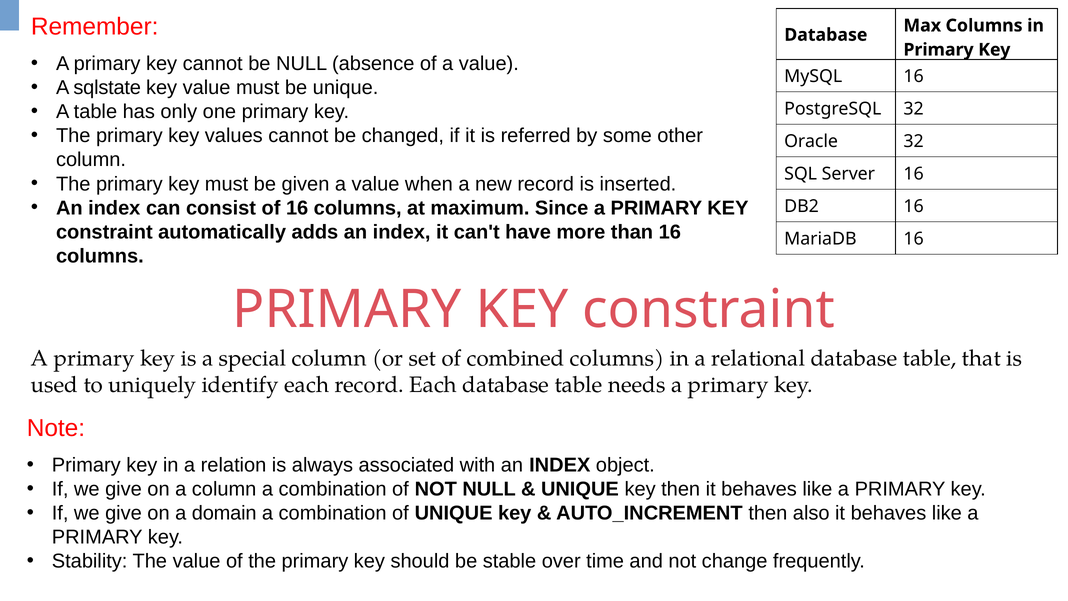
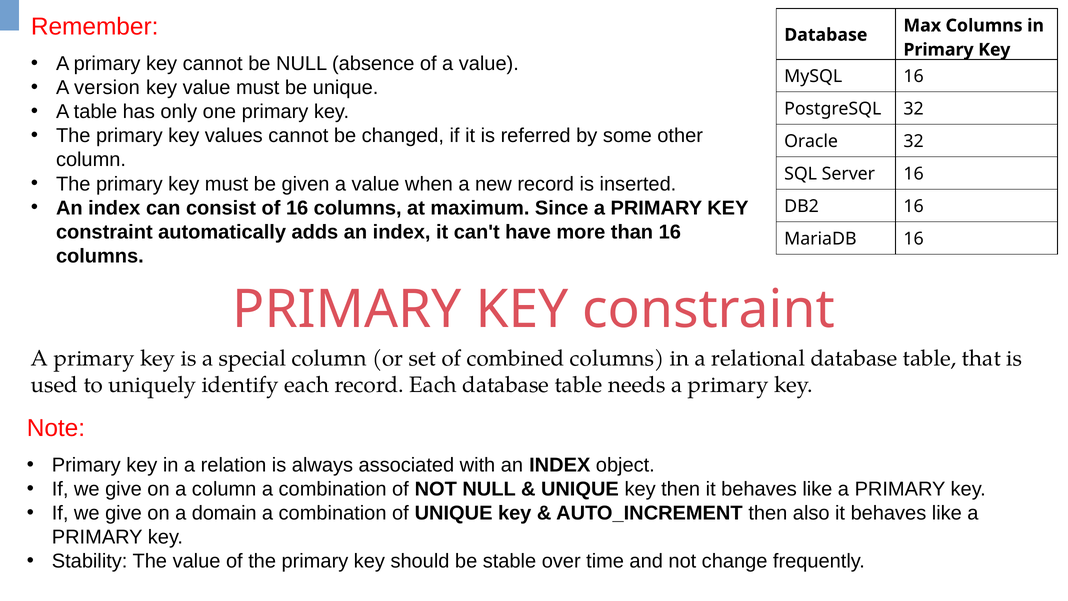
sqlstate: sqlstate -> version
